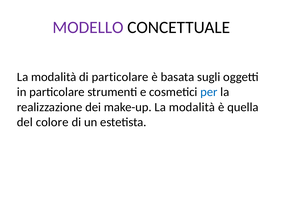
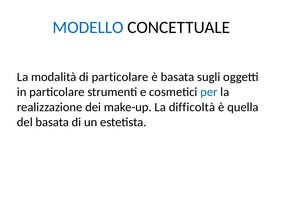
MODELLO colour: purple -> blue
make-up La modalità: modalità -> difficoltà
del colore: colore -> basata
